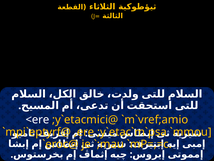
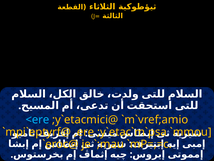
<ere colour: white -> light blue
